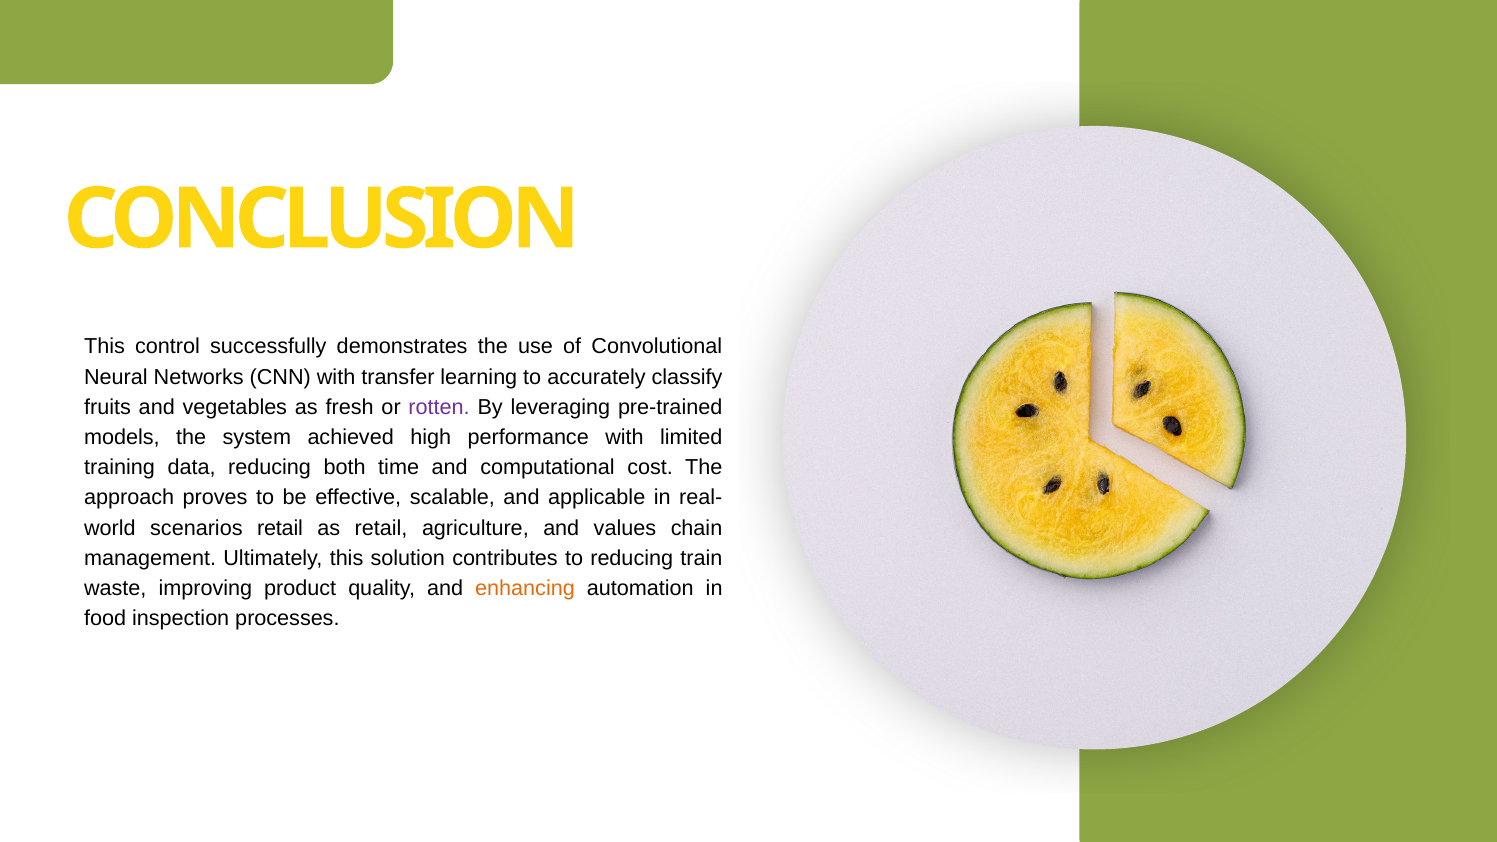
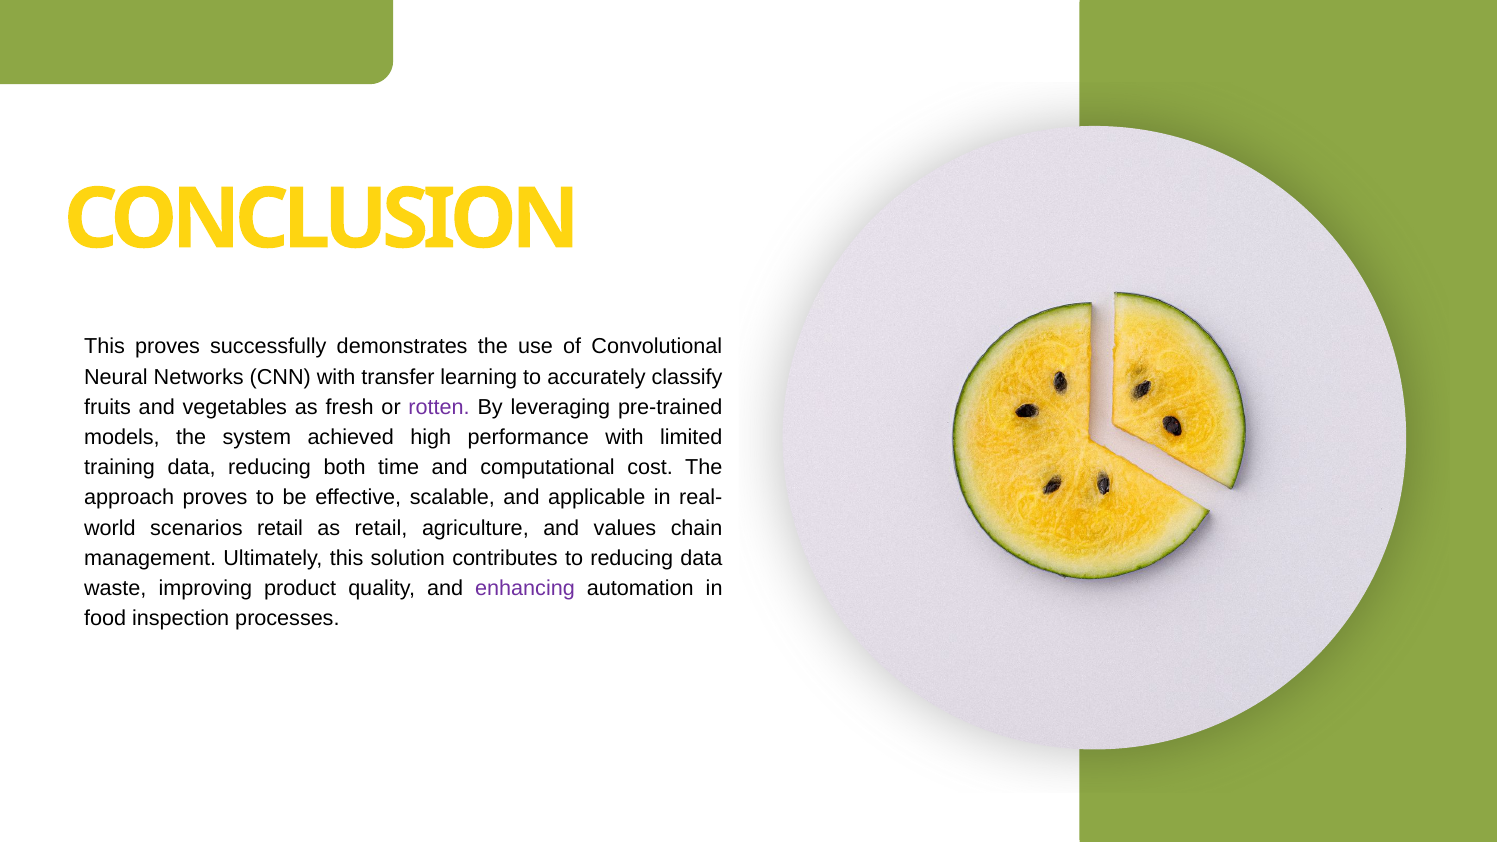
This control: control -> proves
reducing train: train -> data
enhancing colour: orange -> purple
